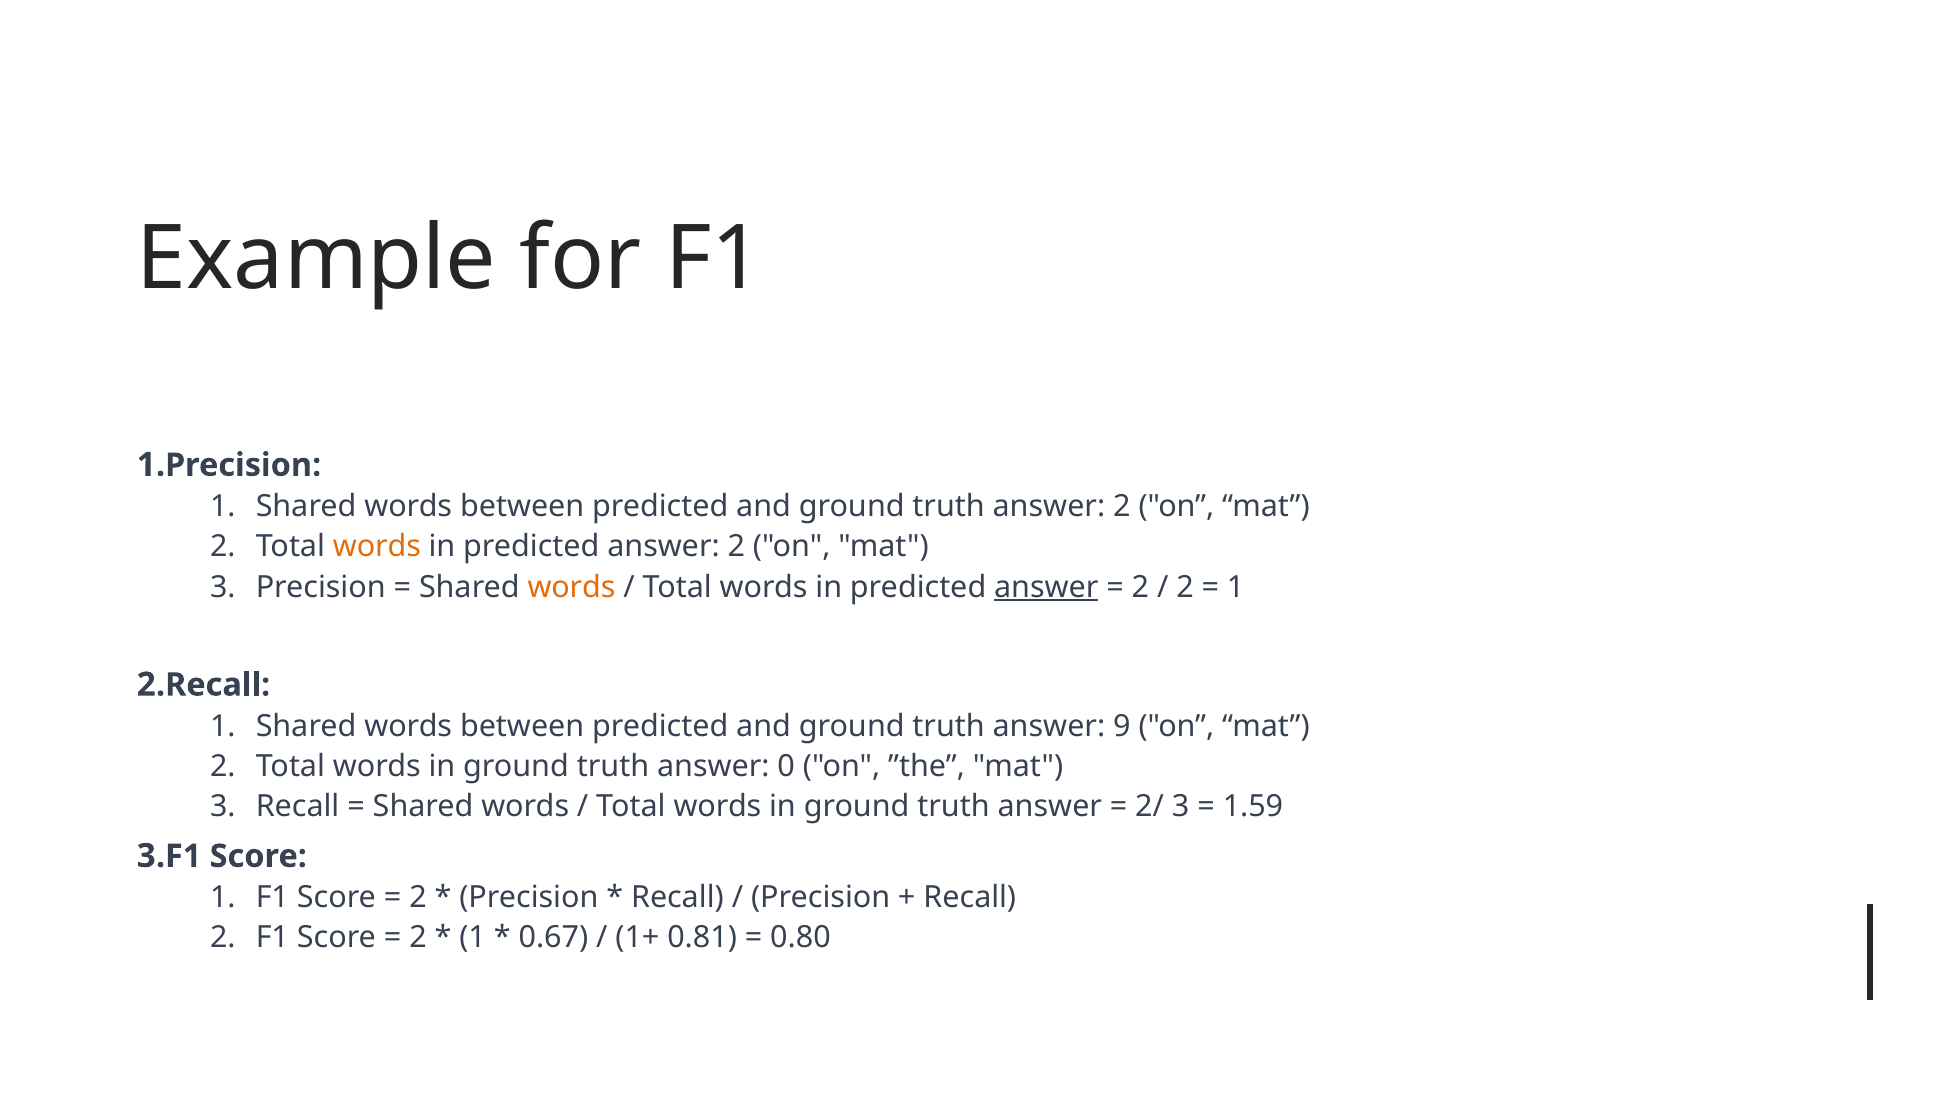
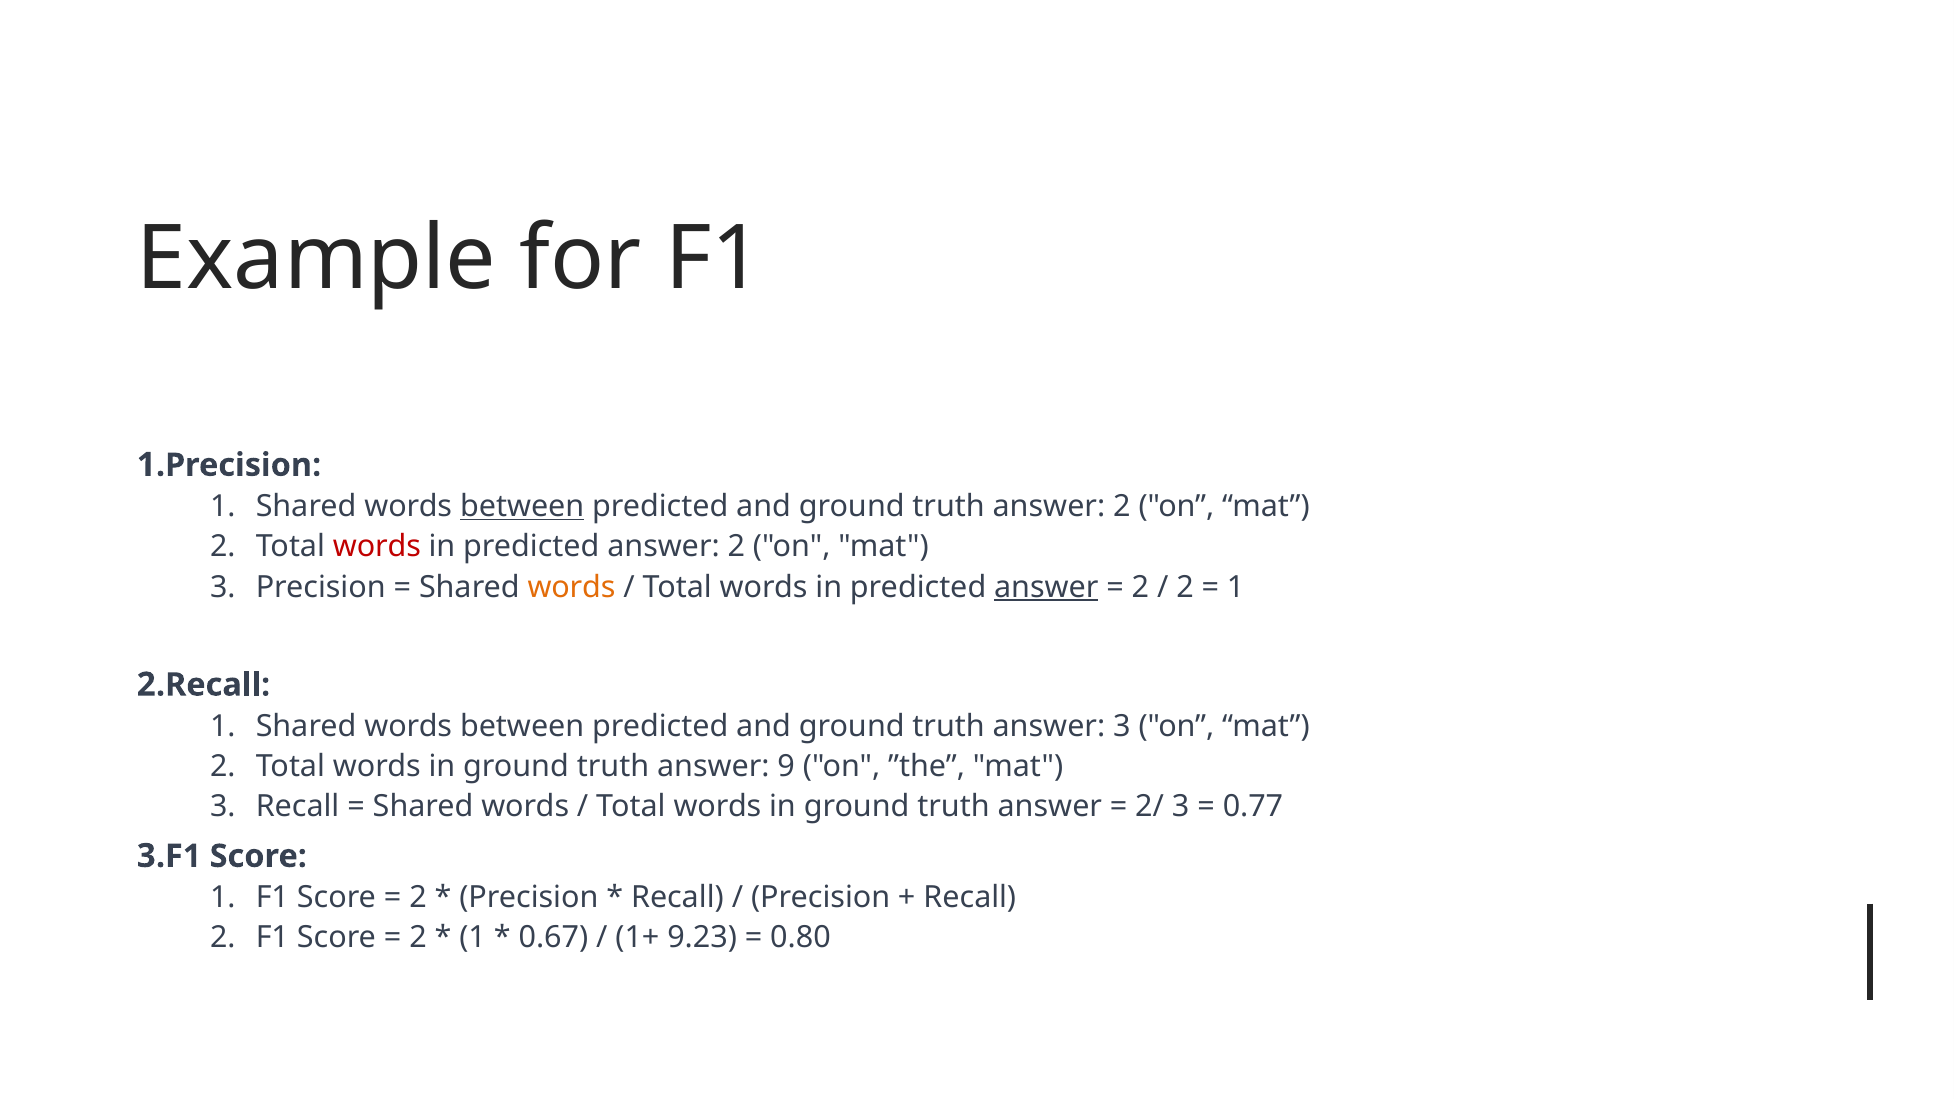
between at (522, 506) underline: none -> present
words at (377, 547) colour: orange -> red
answer 9: 9 -> 3
0: 0 -> 9
1.59: 1.59 -> 0.77
0.81: 0.81 -> 9.23
